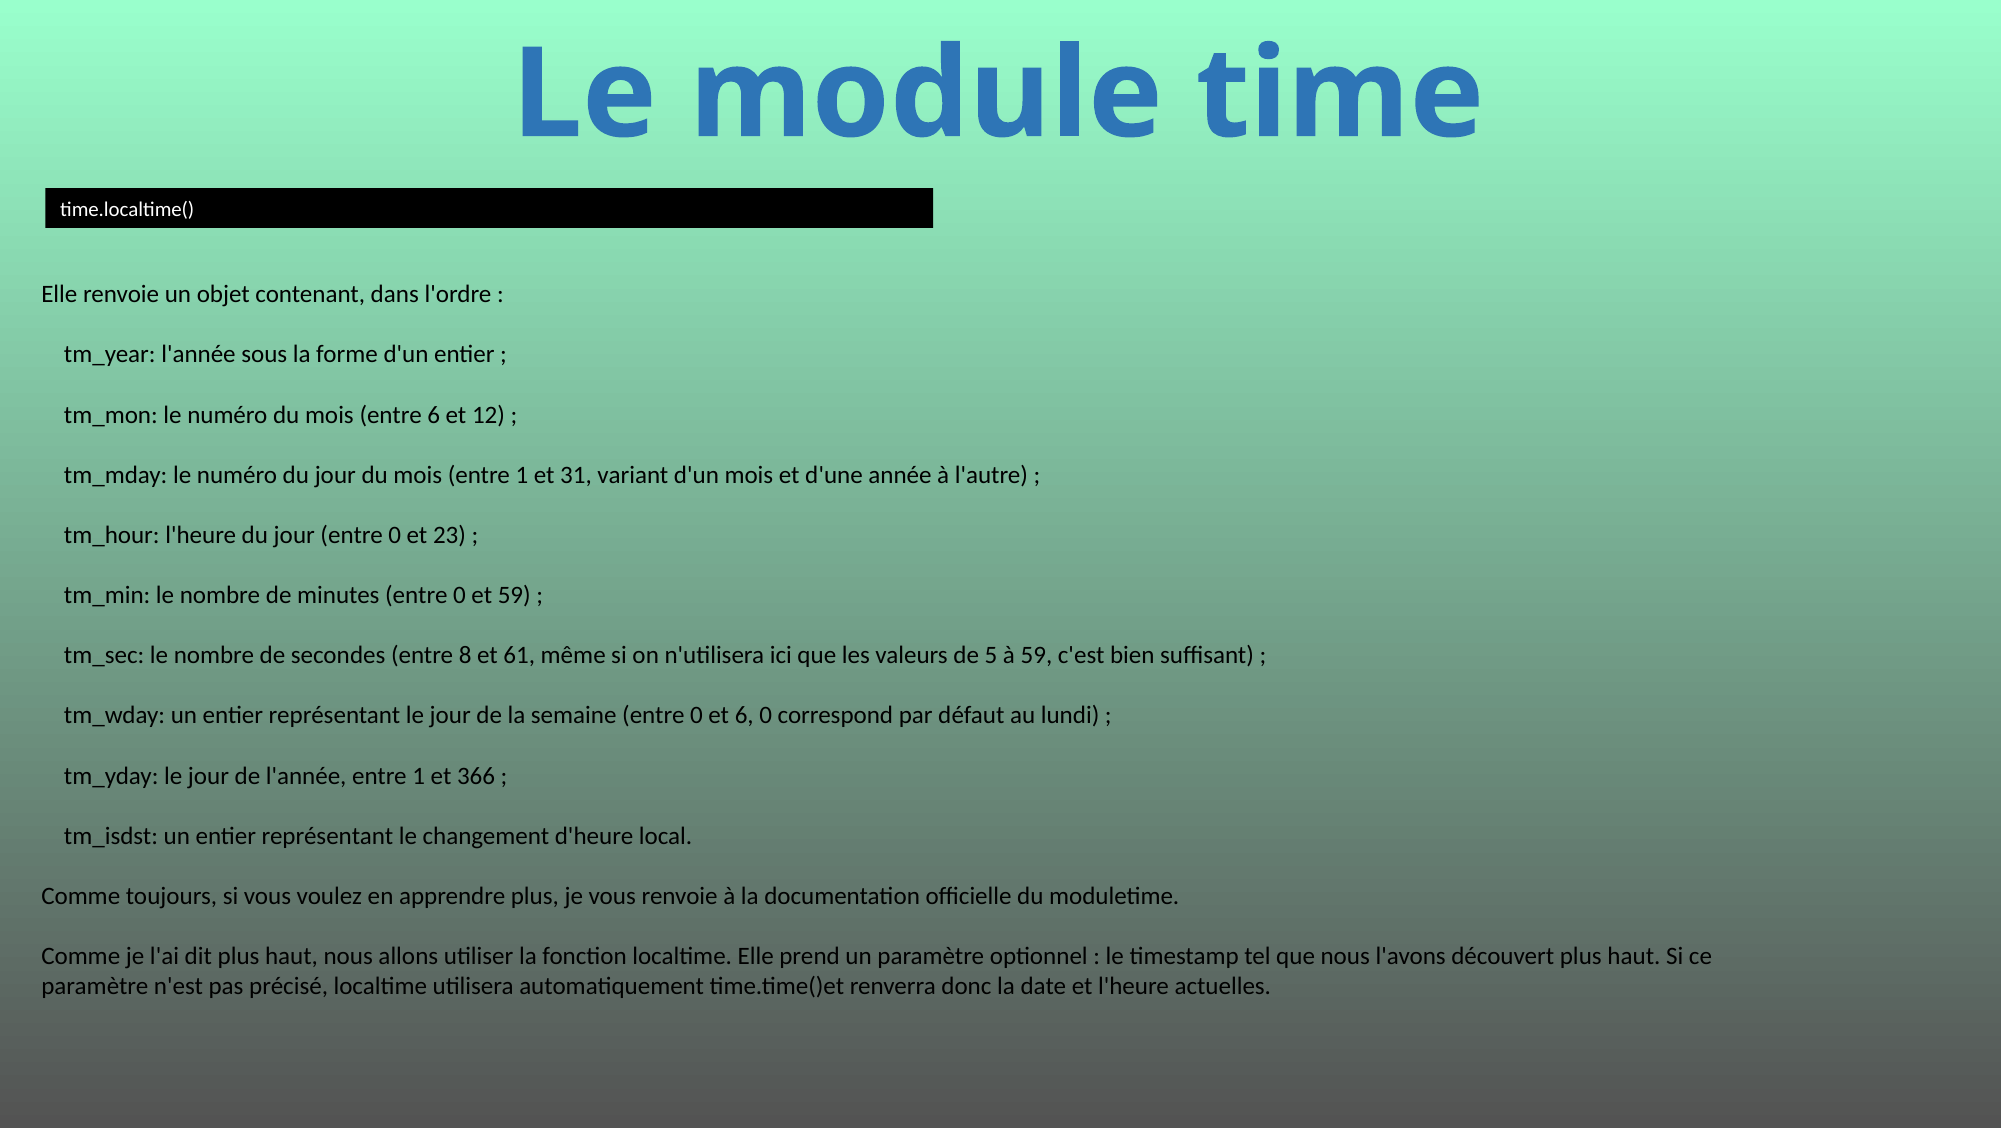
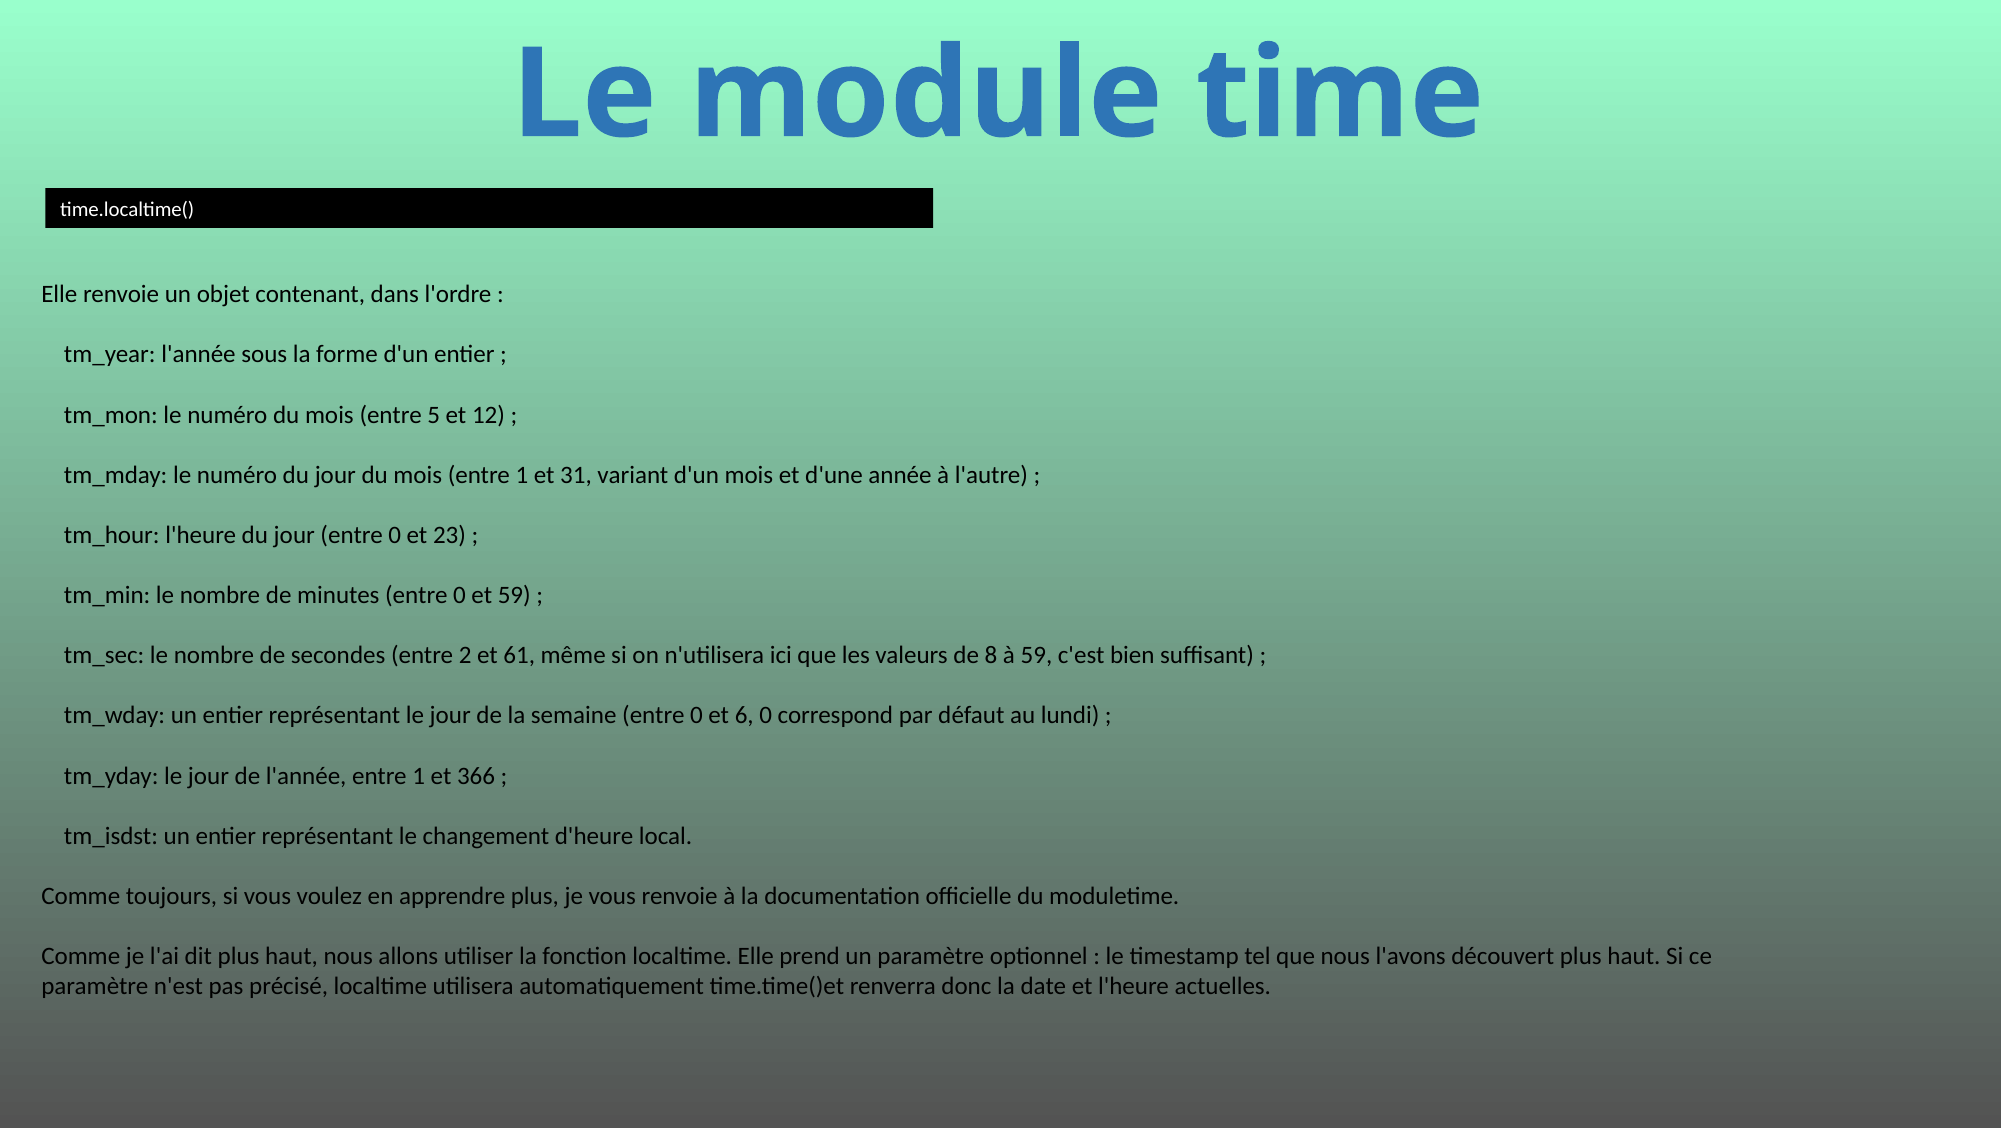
entre 6: 6 -> 5
8: 8 -> 2
5: 5 -> 8
